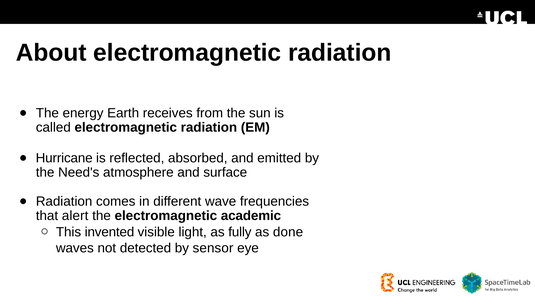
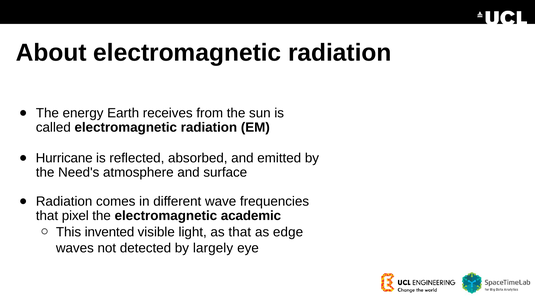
alert: alert -> pixel
as fully: fully -> that
done: done -> edge
sensor: sensor -> largely
